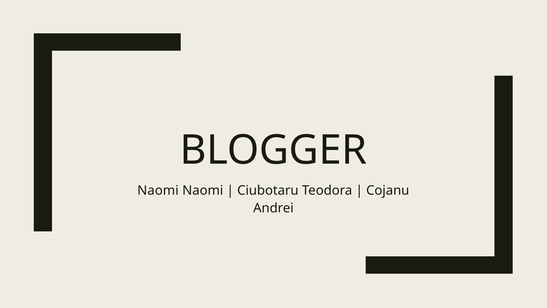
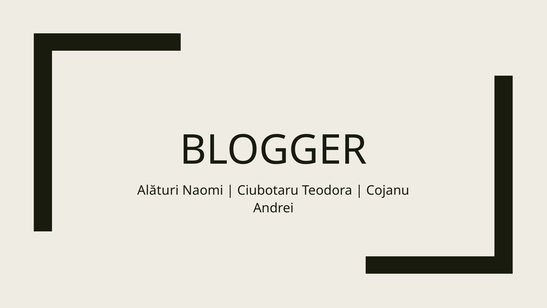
Naomi at (158, 190): Naomi -> Alături
